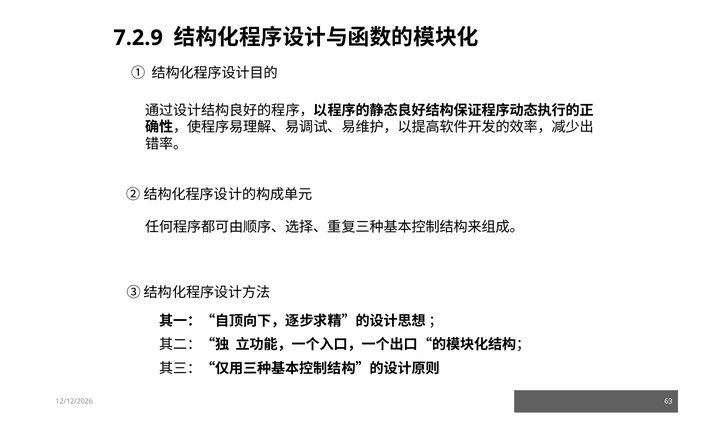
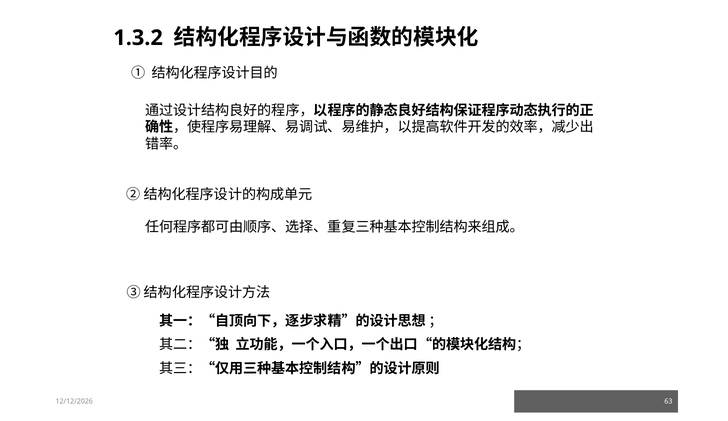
7.2.9: 7.2.9 -> 1.3.2
